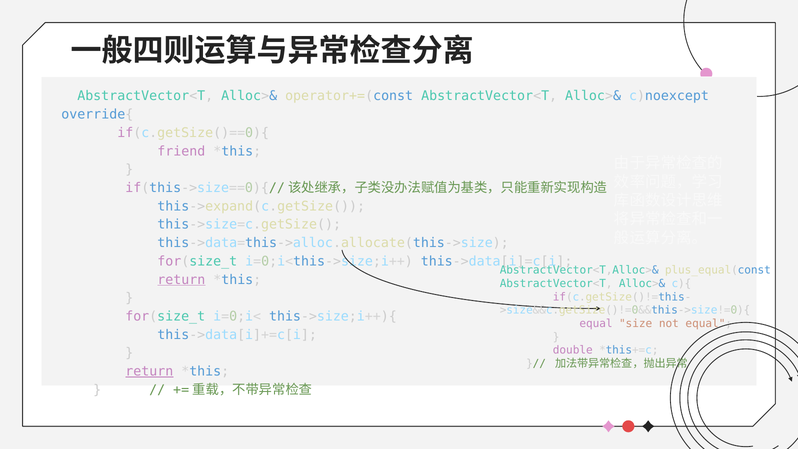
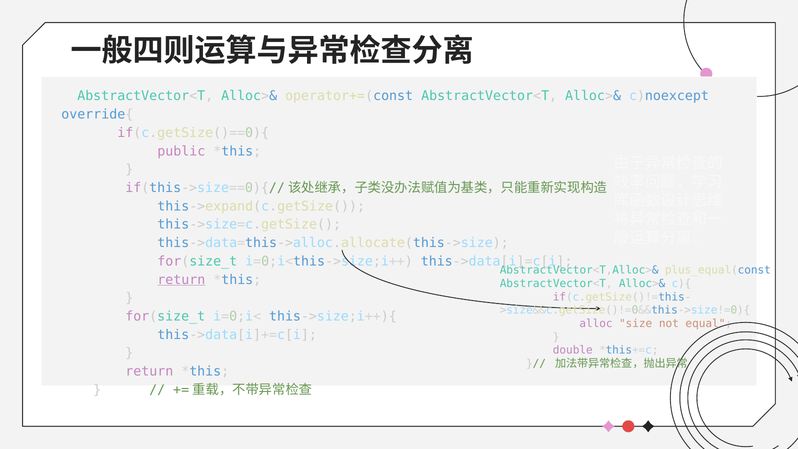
friend: friend -> public
equal at (596, 324): equal -> alloc
return at (149, 371) underline: present -> none
